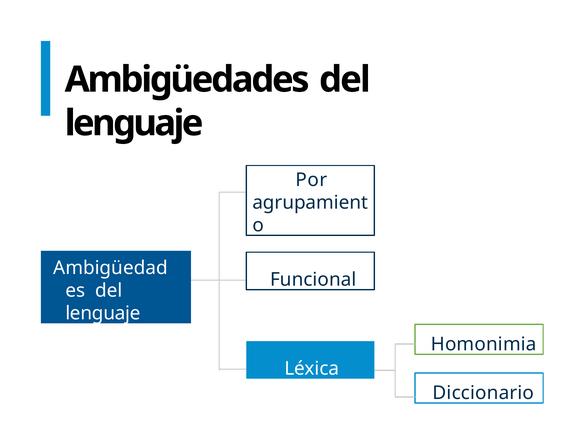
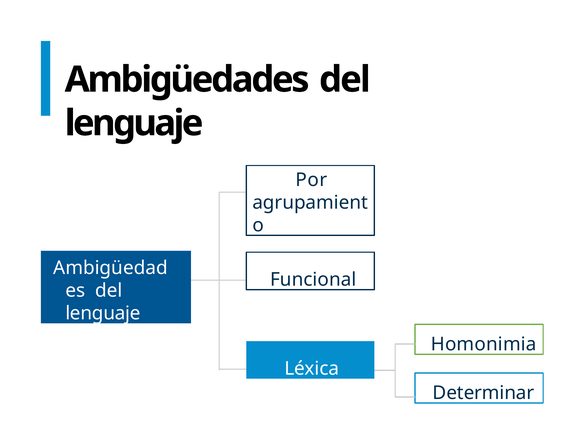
Diccionario: Diccionario -> Determinar
